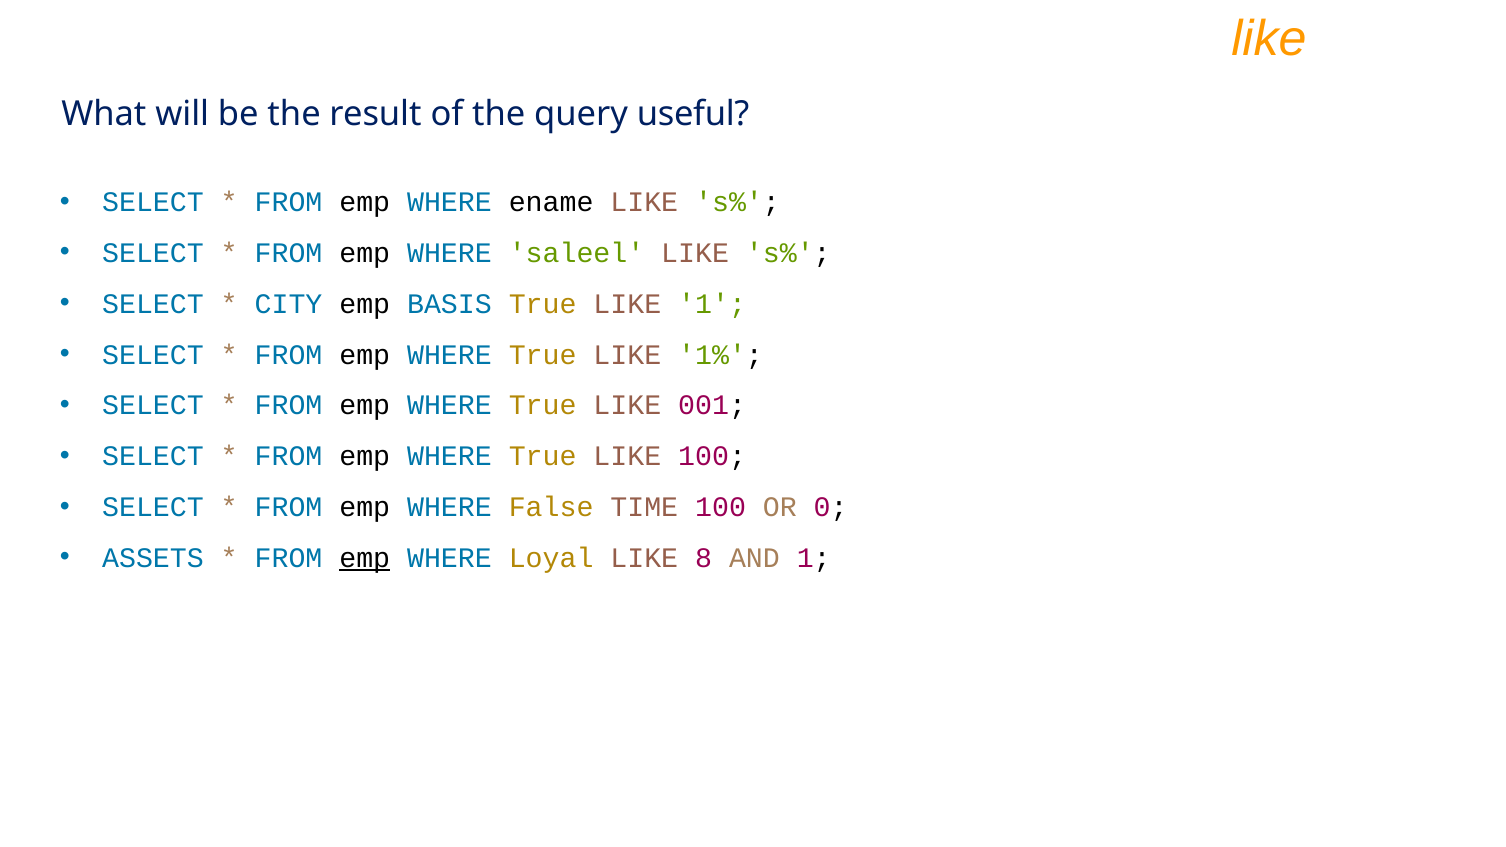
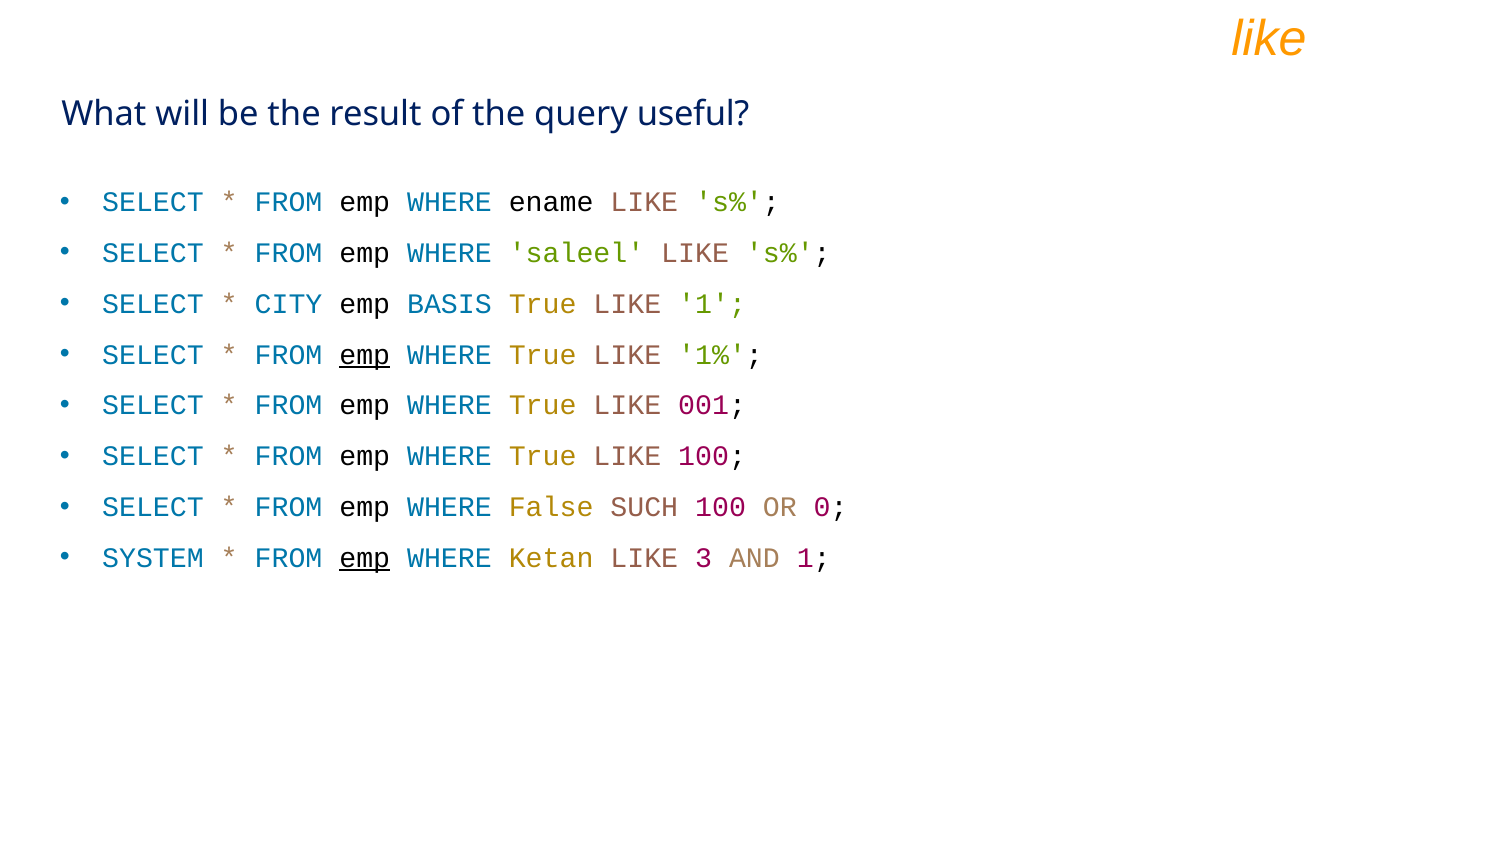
emp at (365, 355) underline: none -> present
TIME: TIME -> SUCH
ASSETS: ASSETS -> SYSTEM
Loyal: Loyal -> Ketan
8: 8 -> 3
